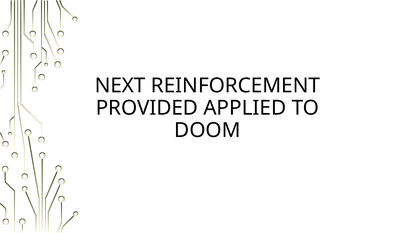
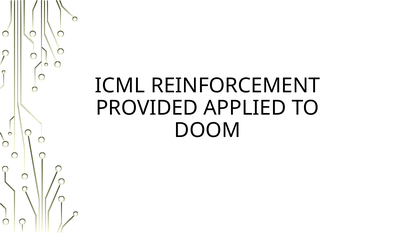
NEXT: NEXT -> ICML
